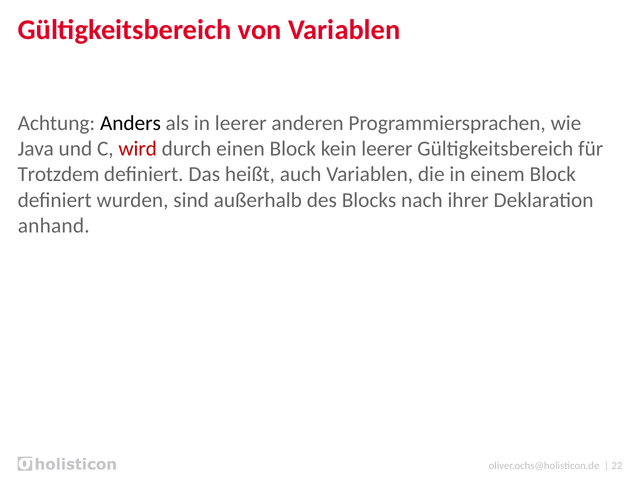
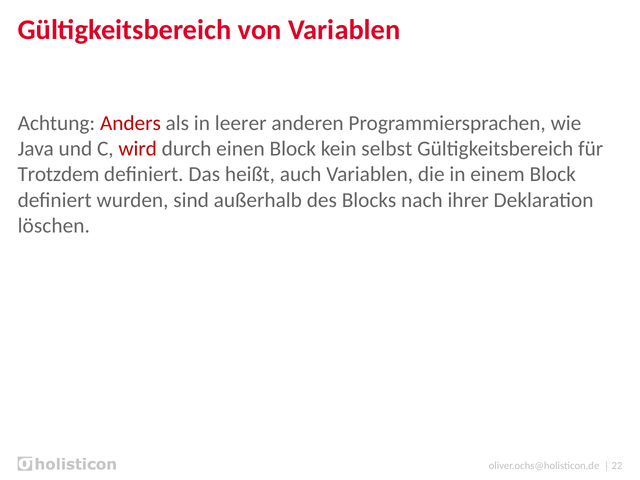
Anders colour: black -> red
kein leerer: leerer -> selbst
anhand: anhand -> löschen
